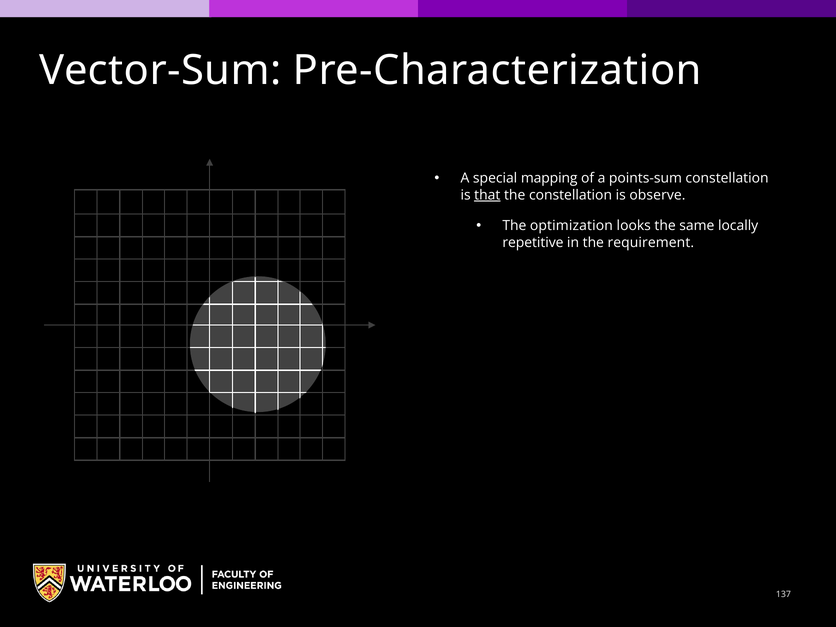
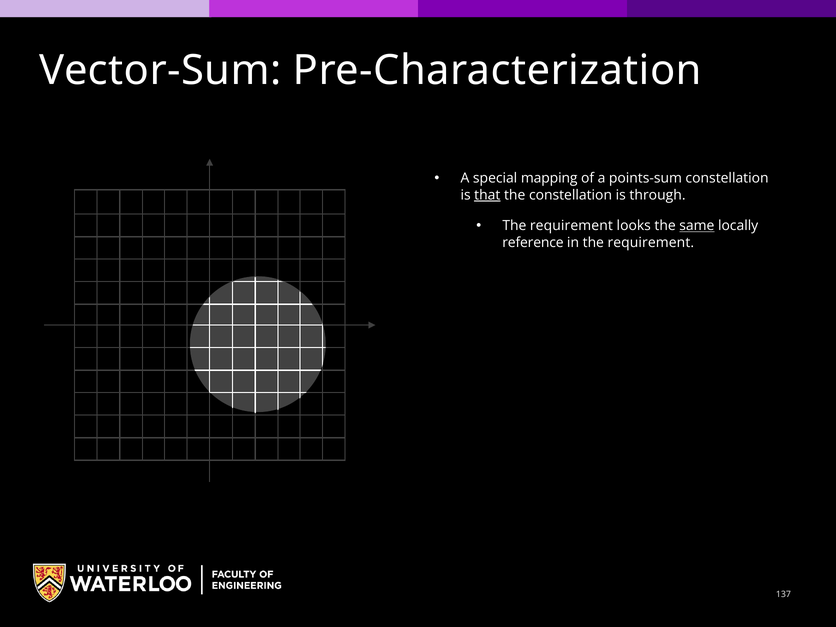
observe: observe -> through
optimization at (571, 226): optimization -> requirement
same underline: none -> present
repetitive: repetitive -> reference
